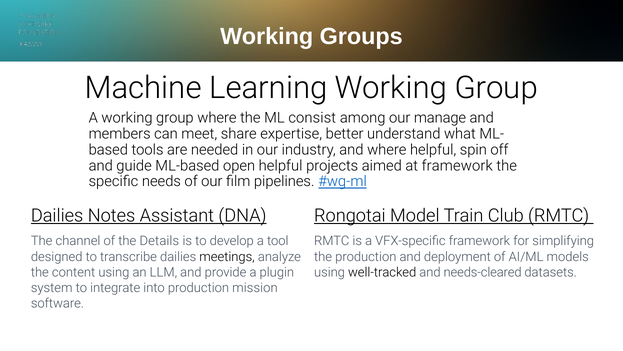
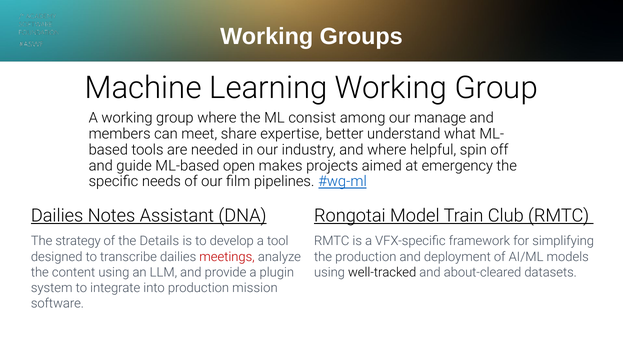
open helpful: helpful -> makes
at framework: framework -> emergency
channel: channel -> strategy
meetings colour: black -> red
needs-cleared: needs-cleared -> about-cleared
